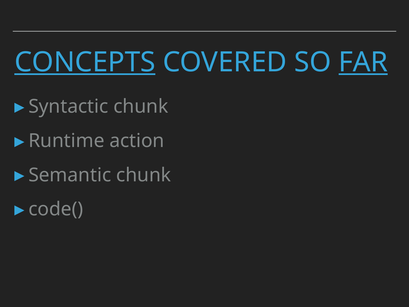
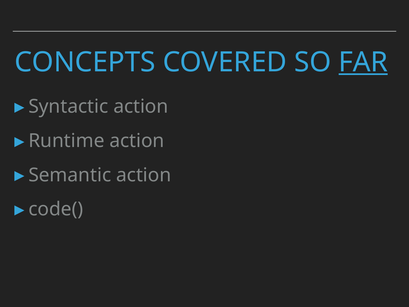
CONCEPTS underline: present -> none
Syntactic chunk: chunk -> action
Semantic chunk: chunk -> action
